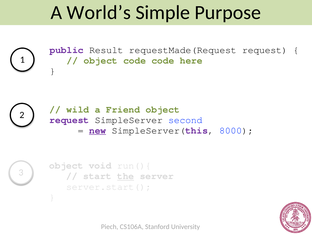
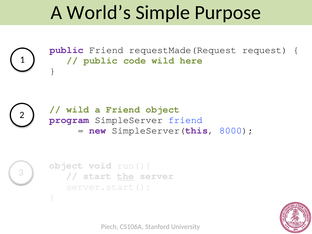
public Result: Result -> Friend
object at (101, 60): object -> public
code code: code -> wild
request at (69, 120): request -> program
SimpleServer second: second -> friend
new underline: present -> none
